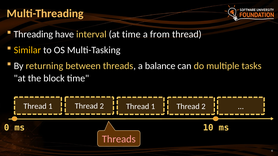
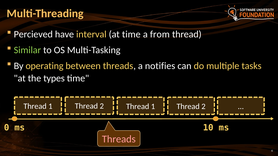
Threading: Threading -> Percieved
Similar colour: yellow -> light green
returning: returning -> operating
balance: balance -> notifies
block: block -> types
